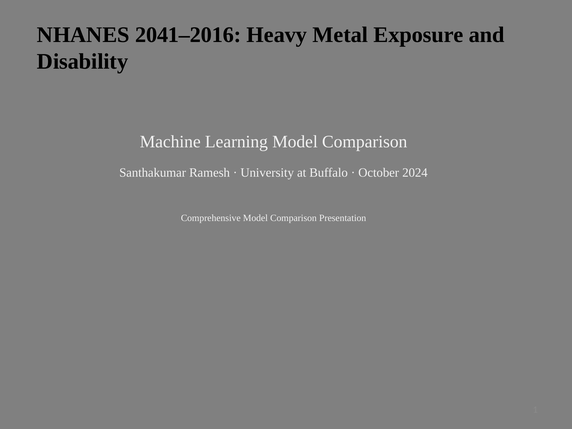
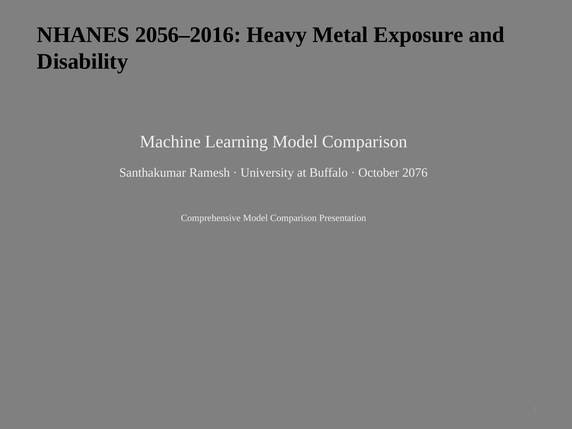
2041–2016: 2041–2016 -> 2056–2016
2024: 2024 -> 2076
